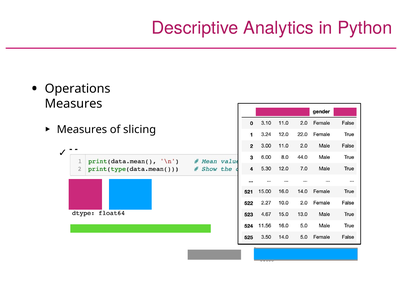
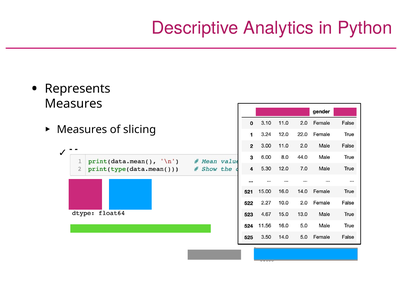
Operations: Operations -> Represents
